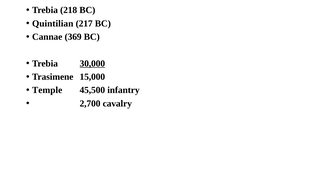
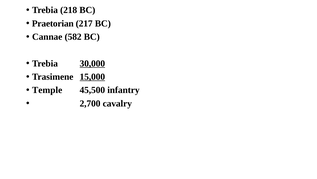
Quintilian: Quintilian -> Praetorian
369: 369 -> 582
15,000 underline: none -> present
